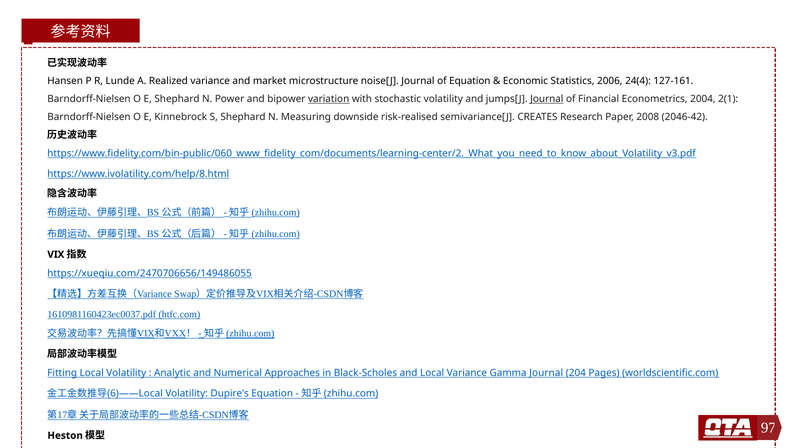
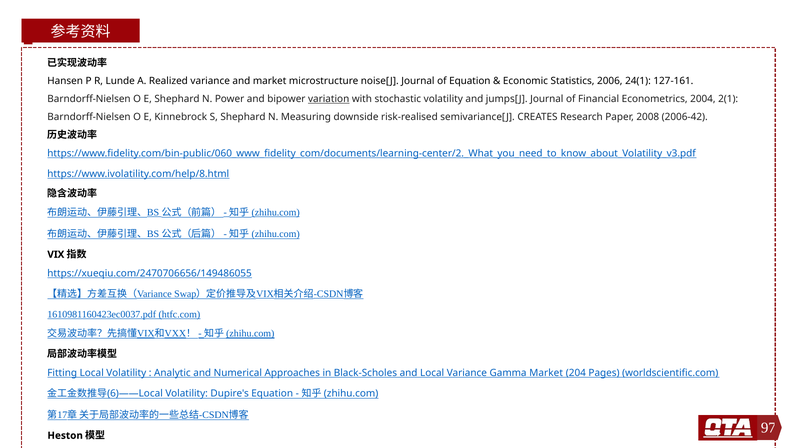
24(4: 24(4 -> 24(1
Journal at (547, 99) underline: present -> none
2046-42: 2046-42 -> 2006-42
Gamma Journal: Journal -> Market
